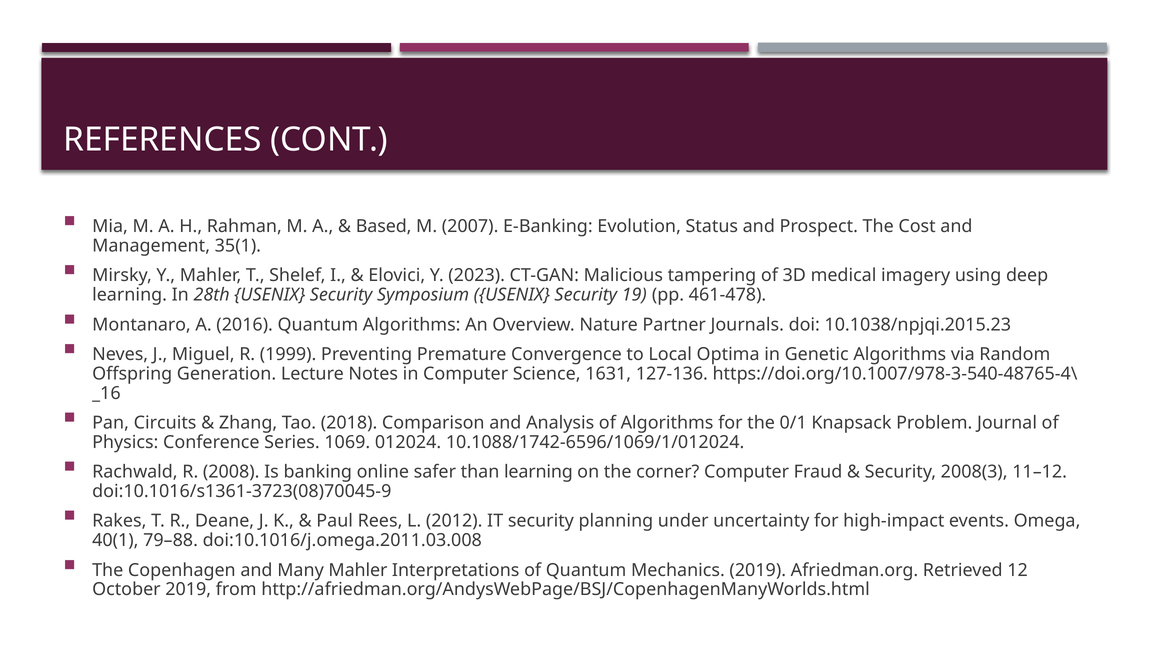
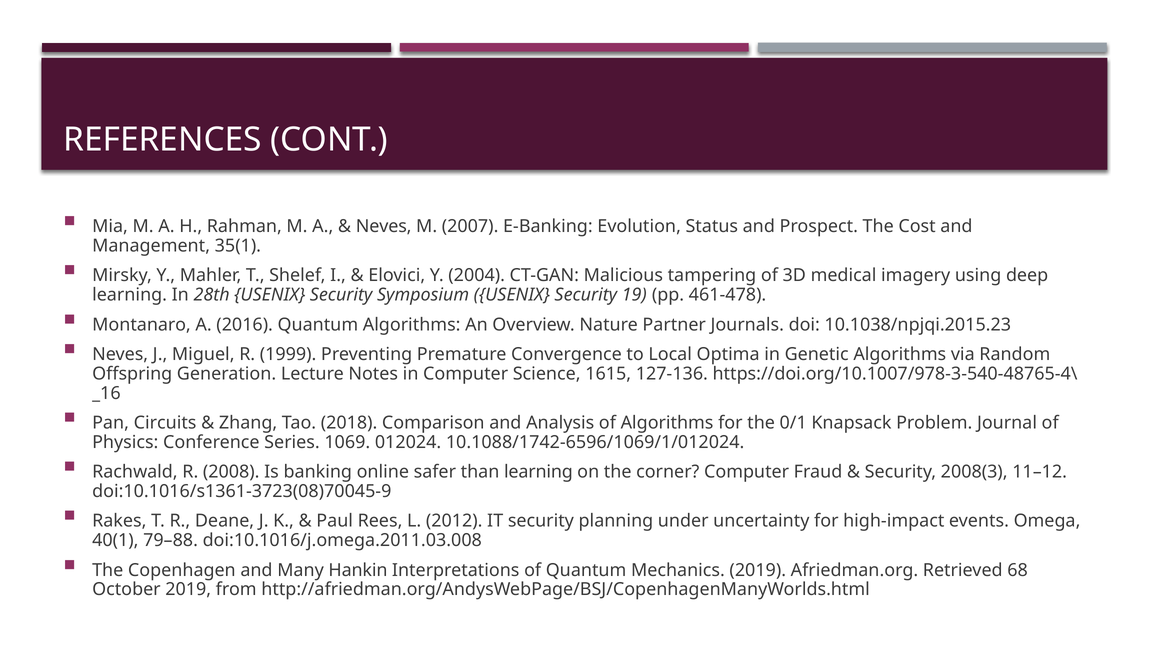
Based at (384, 227): Based -> Neves
2023: 2023 -> 2004
1631: 1631 -> 1615
Many Mahler: Mahler -> Hankin
12: 12 -> 68
